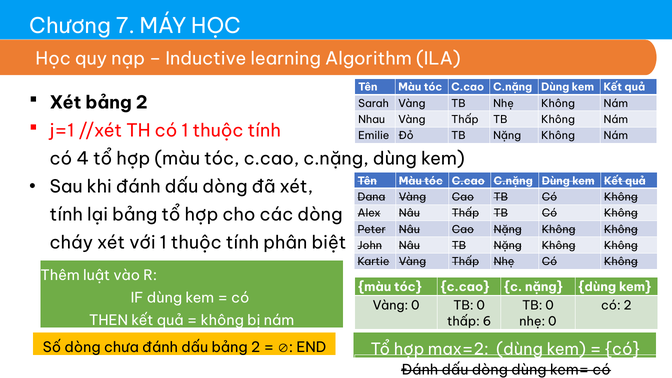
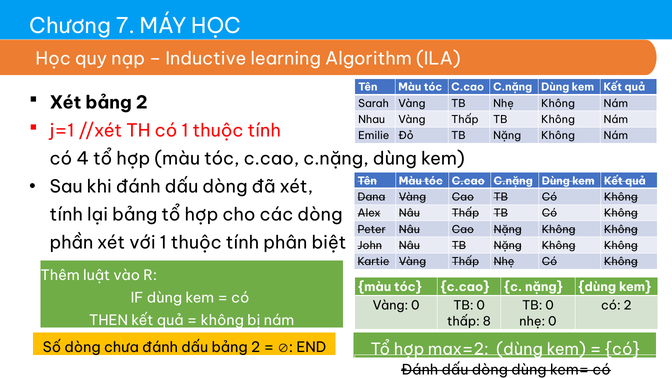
cháy: cháy -> phần
6: 6 -> 8
